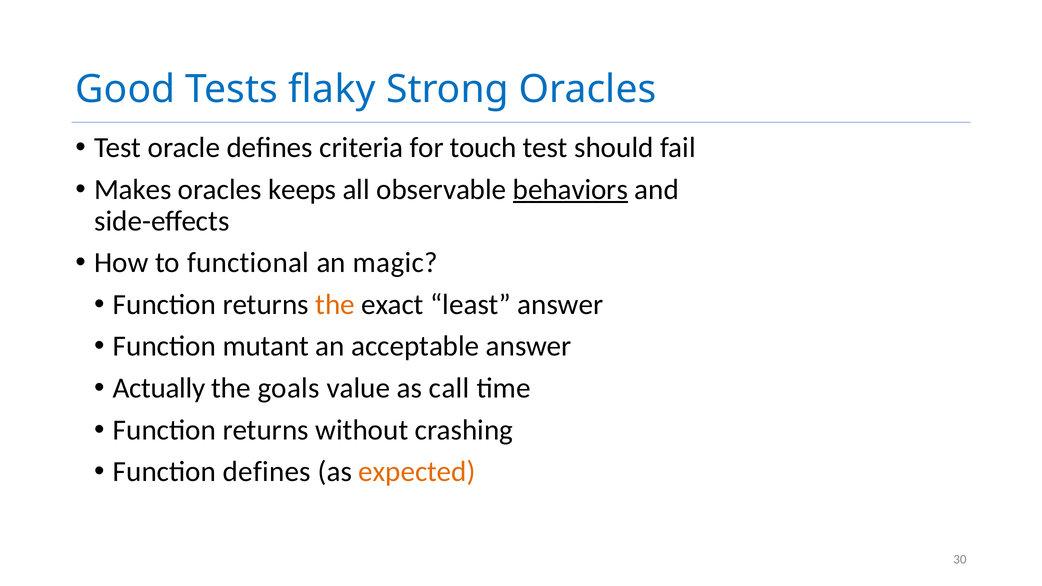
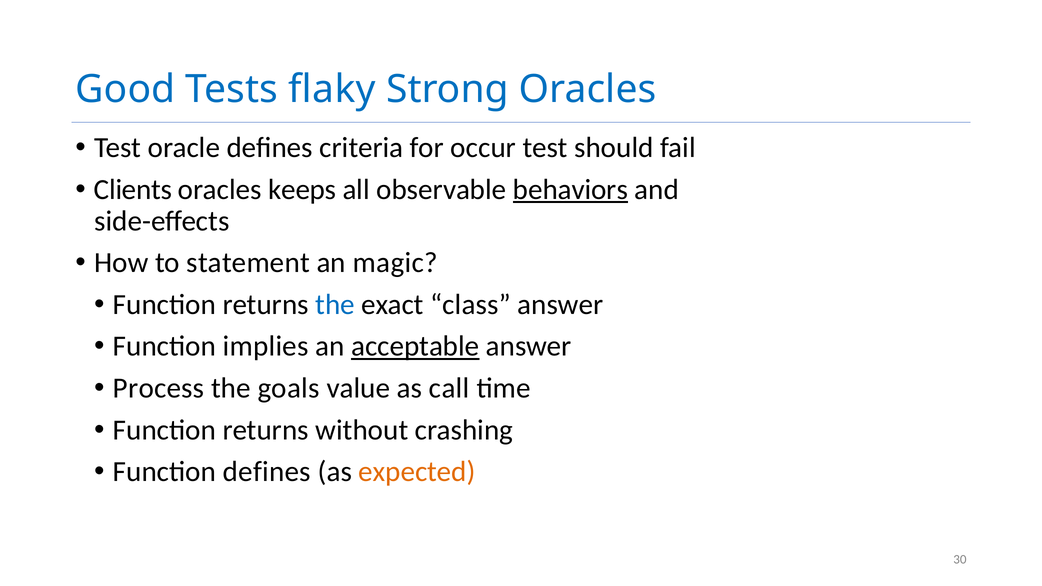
touch: touch -> occur
Makes: Makes -> Clients
functional: functional -> statement
the at (335, 305) colour: orange -> blue
least: least -> class
mutant: mutant -> implies
acceptable underline: none -> present
Actually: Actually -> Process
